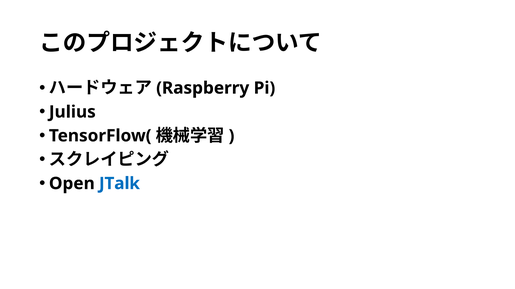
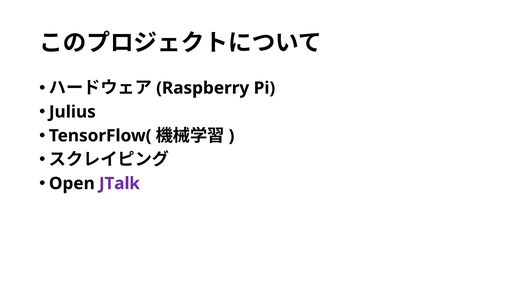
JTalk colour: blue -> purple
